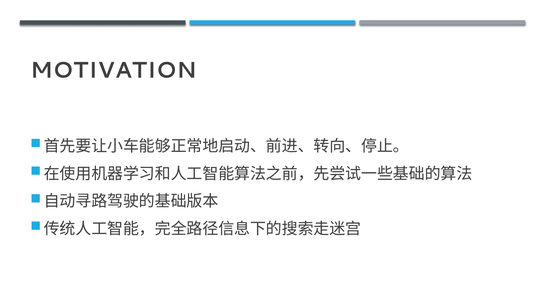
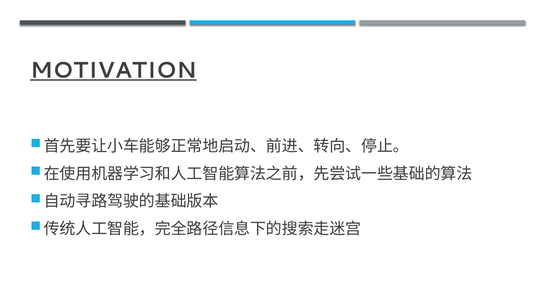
MOTIVATION underline: none -> present
